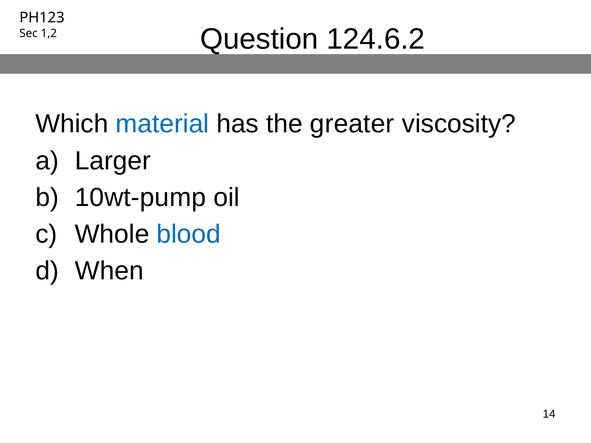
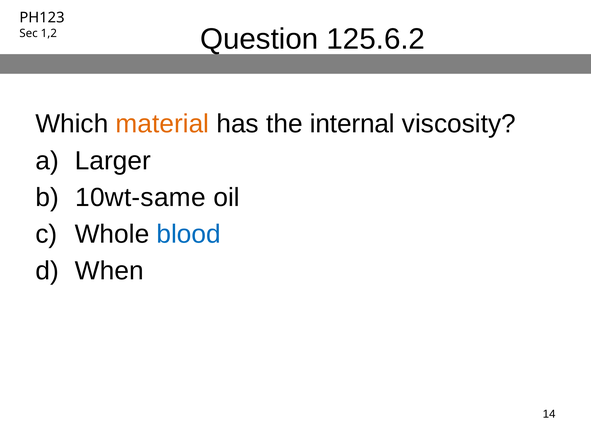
124.6.2: 124.6.2 -> 125.6.2
material colour: blue -> orange
greater: greater -> internal
10wt-pump: 10wt-pump -> 10wt-same
